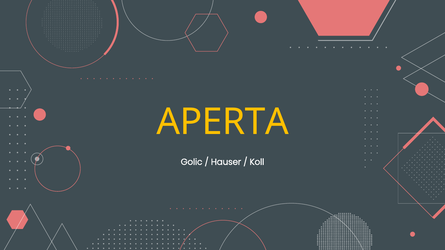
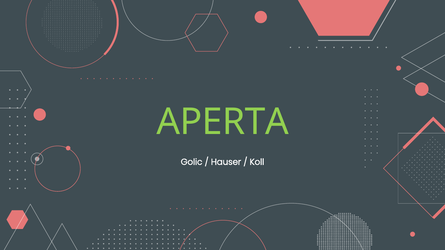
APERTA colour: yellow -> light green
